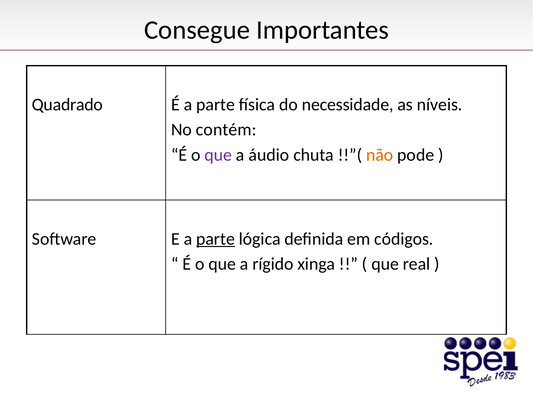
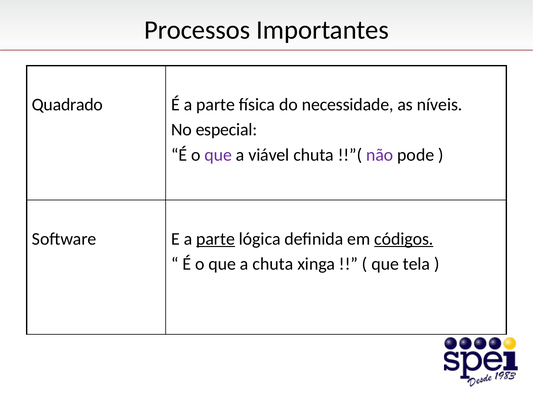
Consegue: Consegue -> Processos
contém: contém -> especial
áudio: áudio -> viável
não colour: orange -> purple
códigos underline: none -> present
a rígido: rígido -> chuta
real: real -> tela
